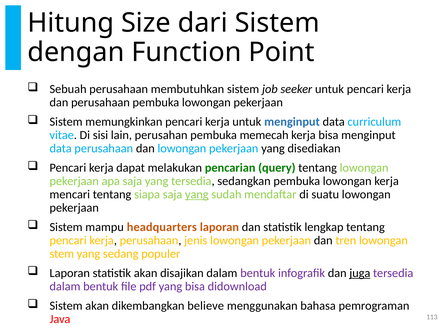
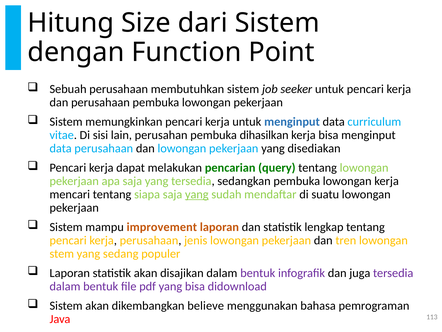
memecah: memecah -> dihasilkan
headquarters: headquarters -> improvement
juga underline: present -> none
